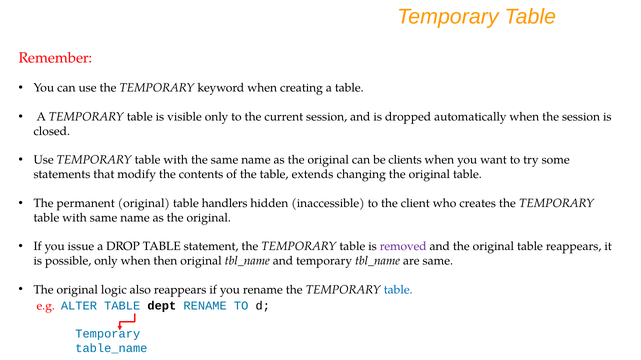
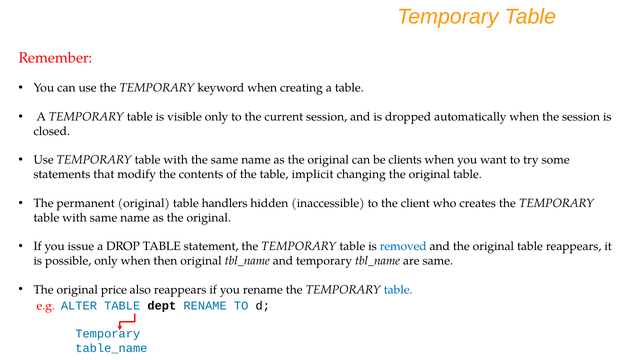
extends: extends -> implicit
removed colour: purple -> blue
logic: logic -> price
